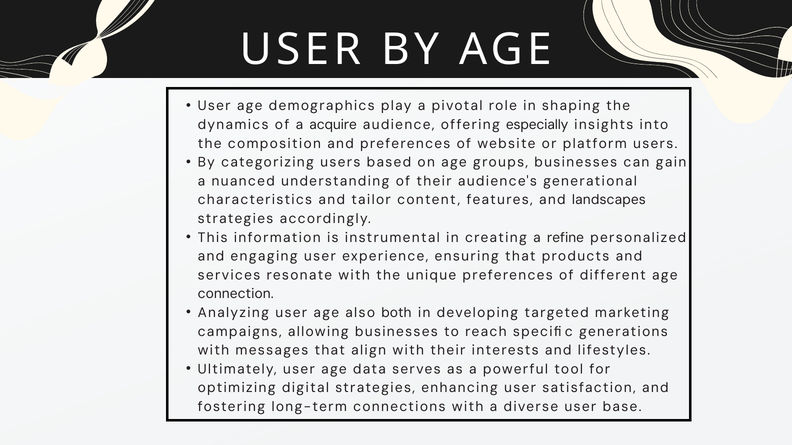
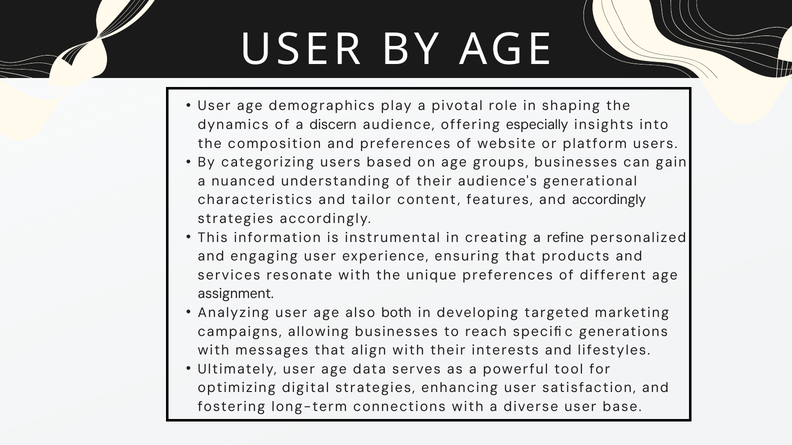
acquire: acquire -> discern
and landscapes: landscapes -> accordingly
connection: connection -> assignment
